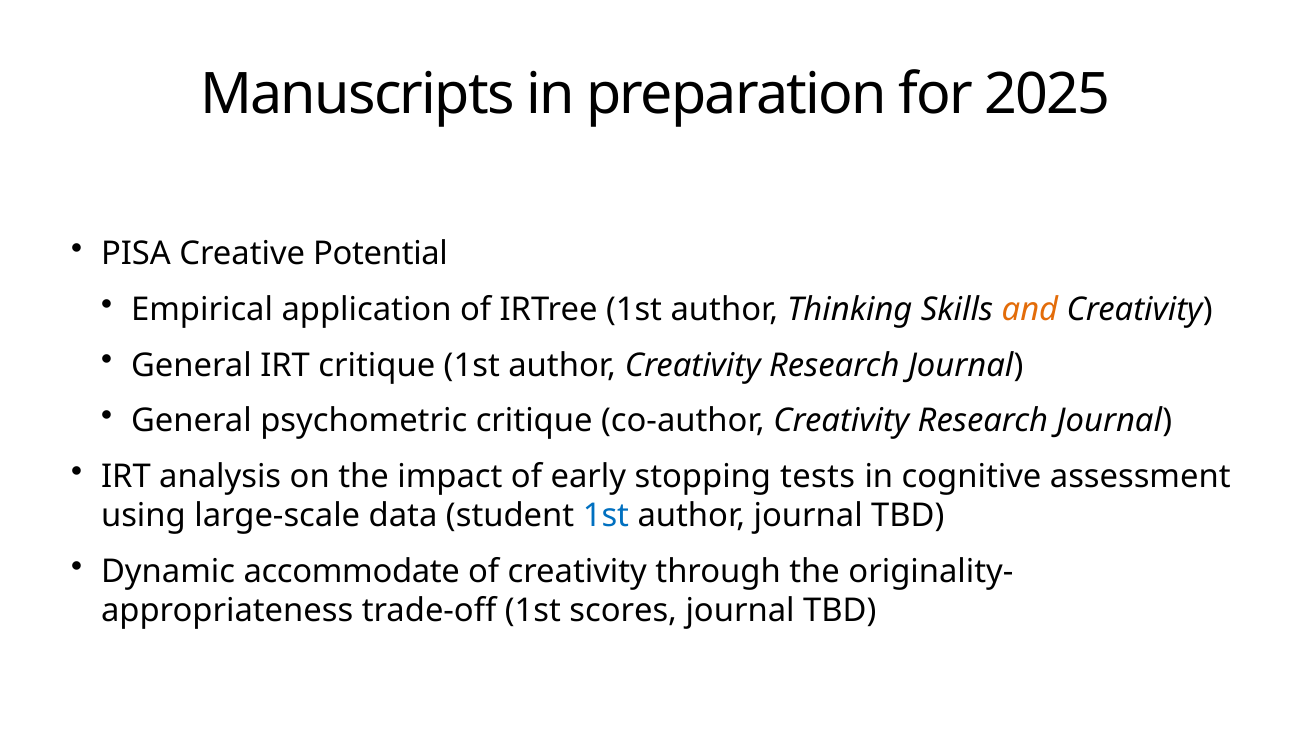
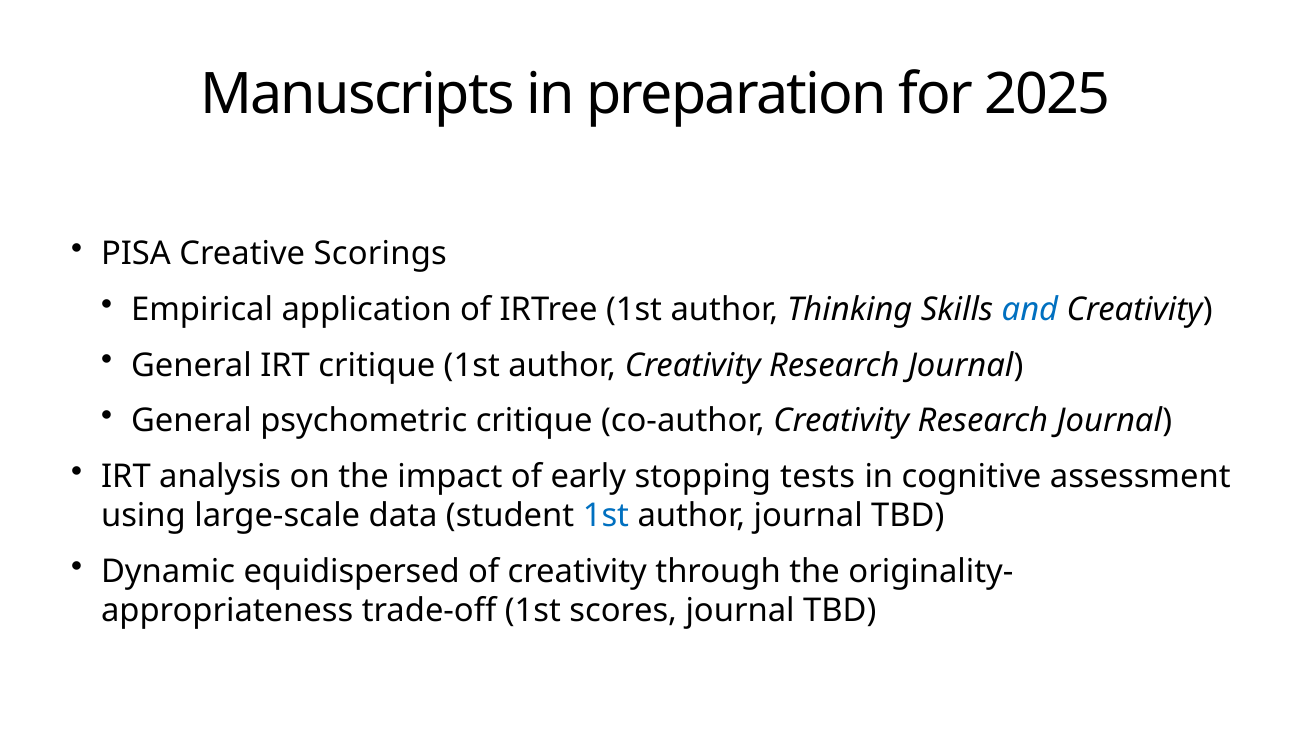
Potential: Potential -> Scorings
and colour: orange -> blue
accommodate: accommodate -> equidispersed
